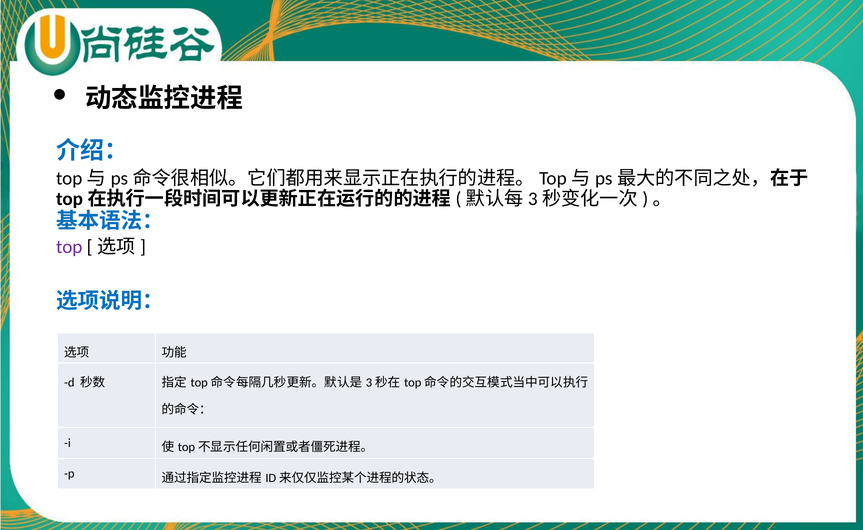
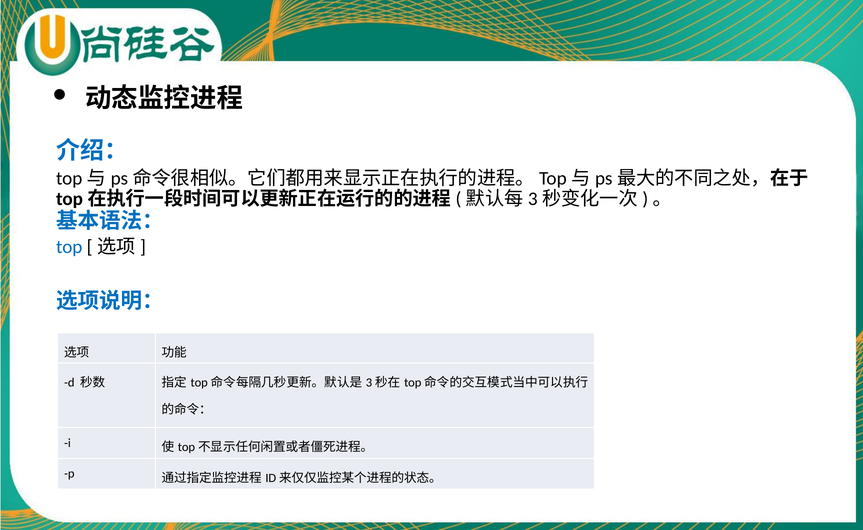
top colour: purple -> blue
